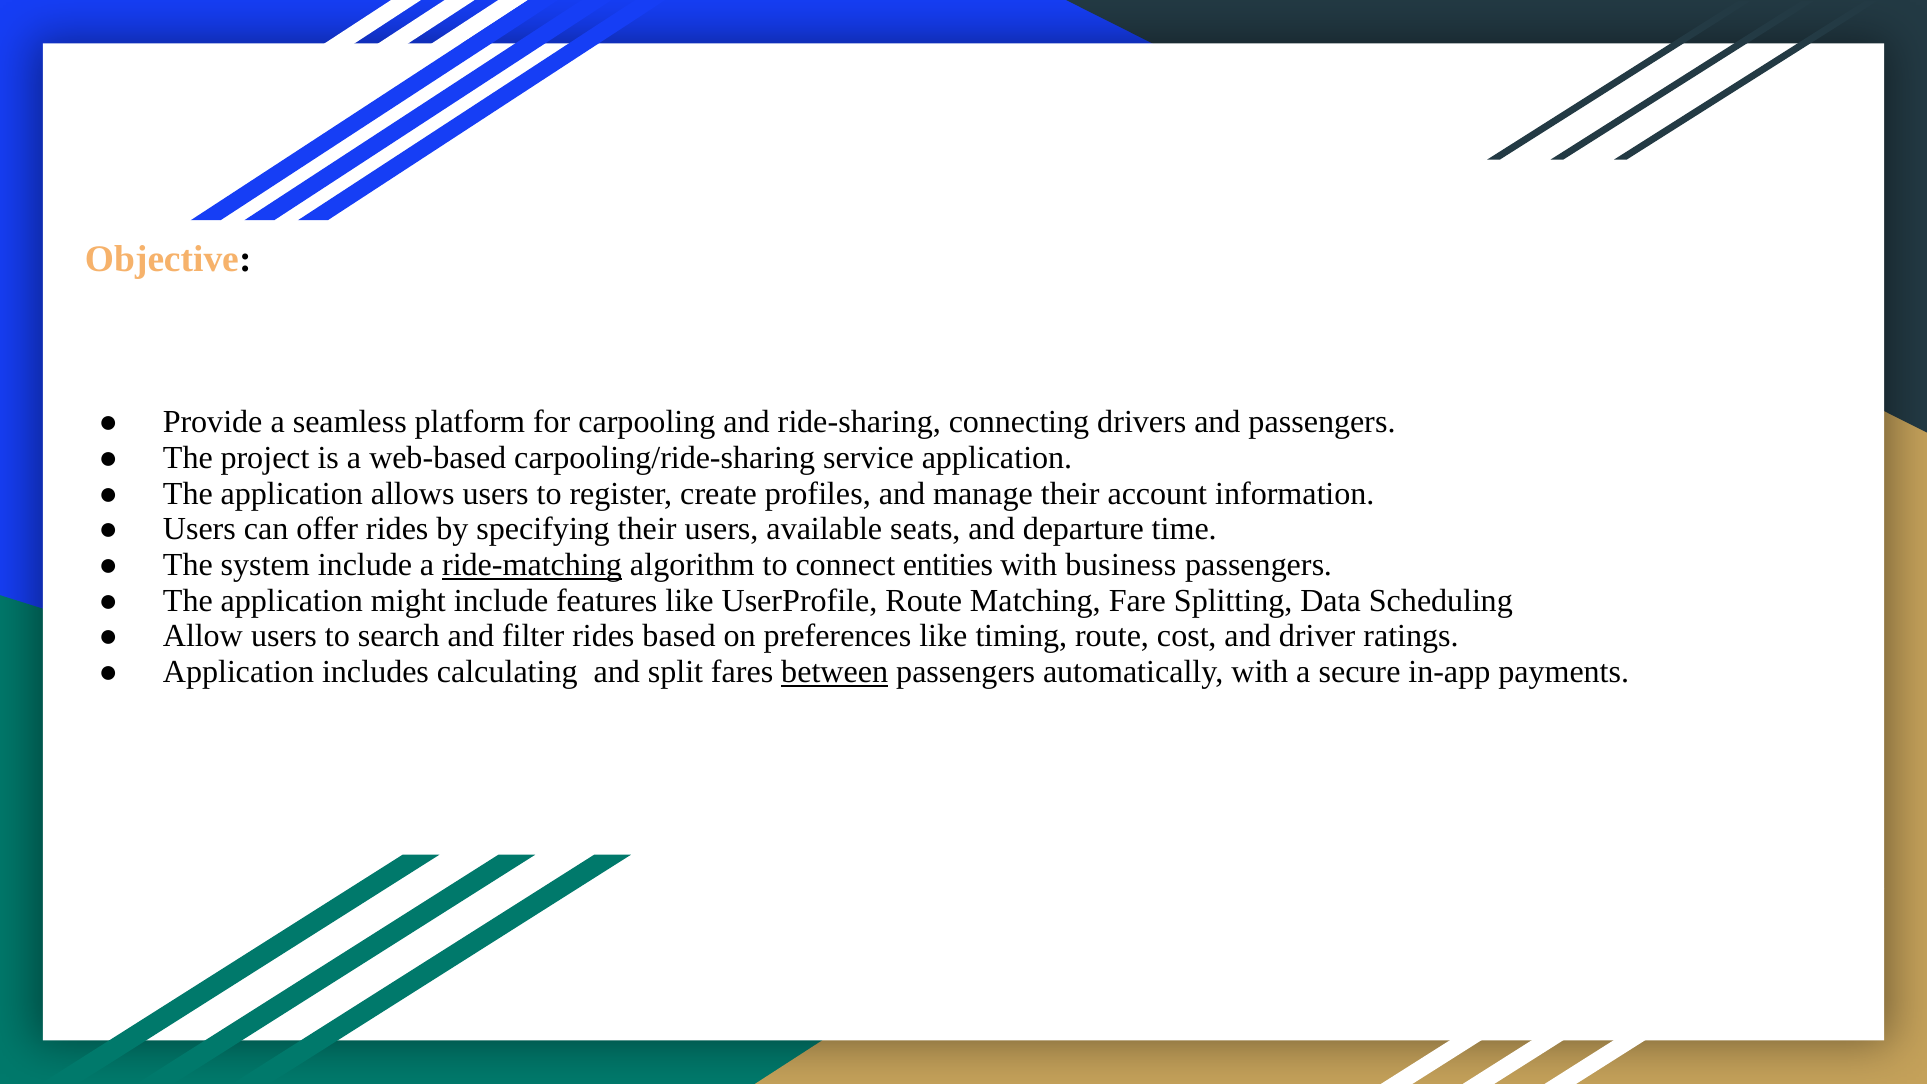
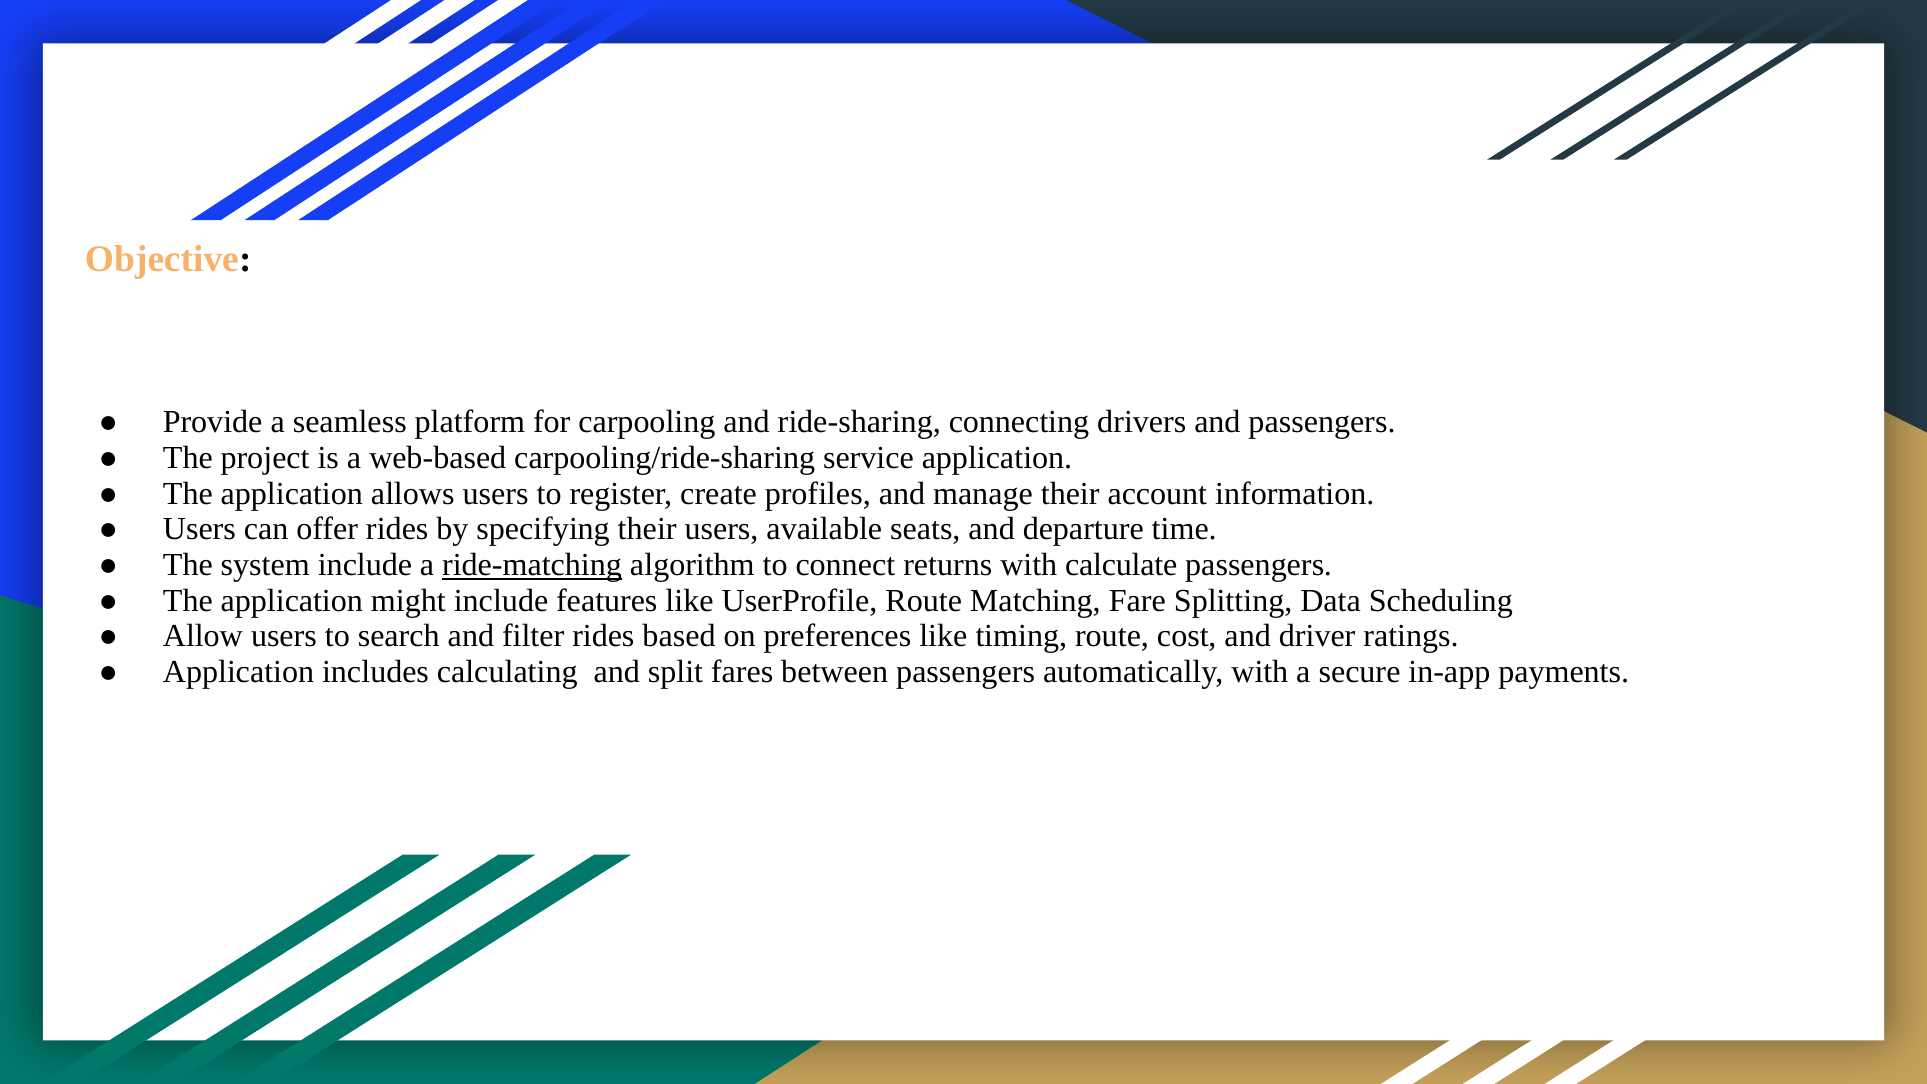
entities: entities -> returns
business: business -> calculate
between underline: present -> none
